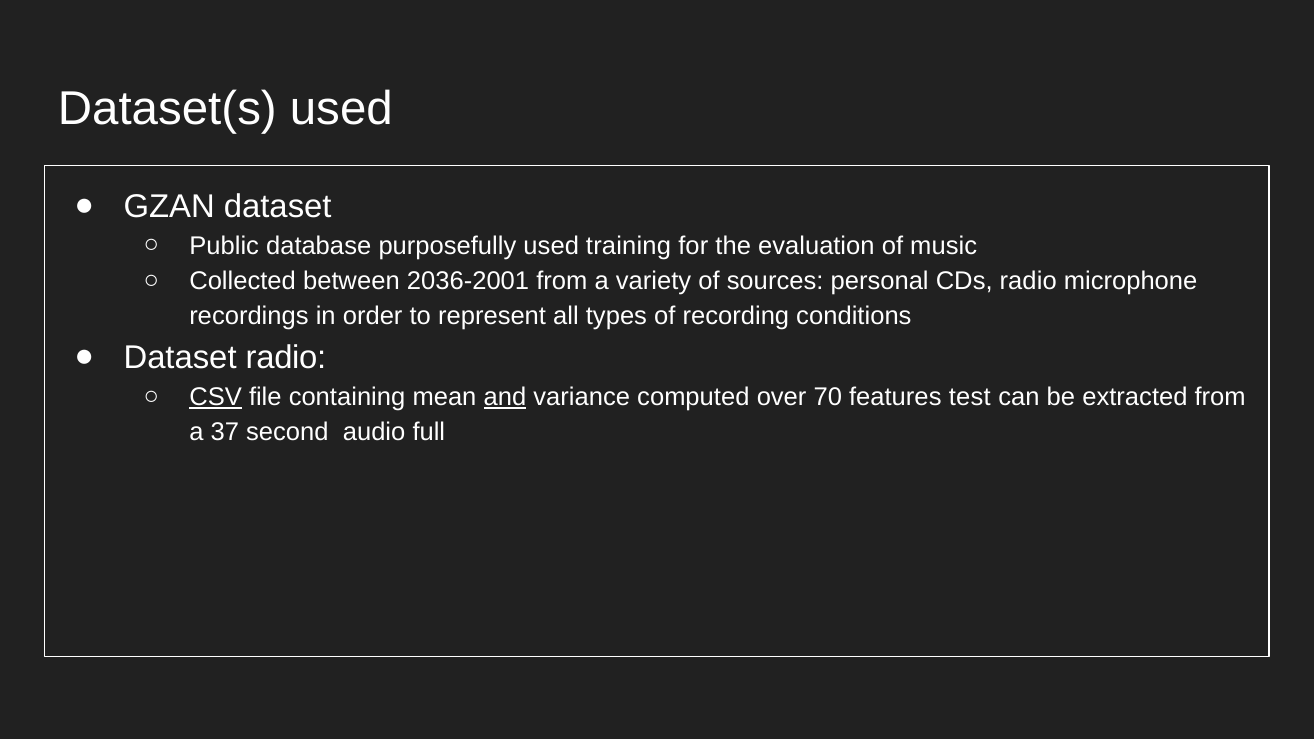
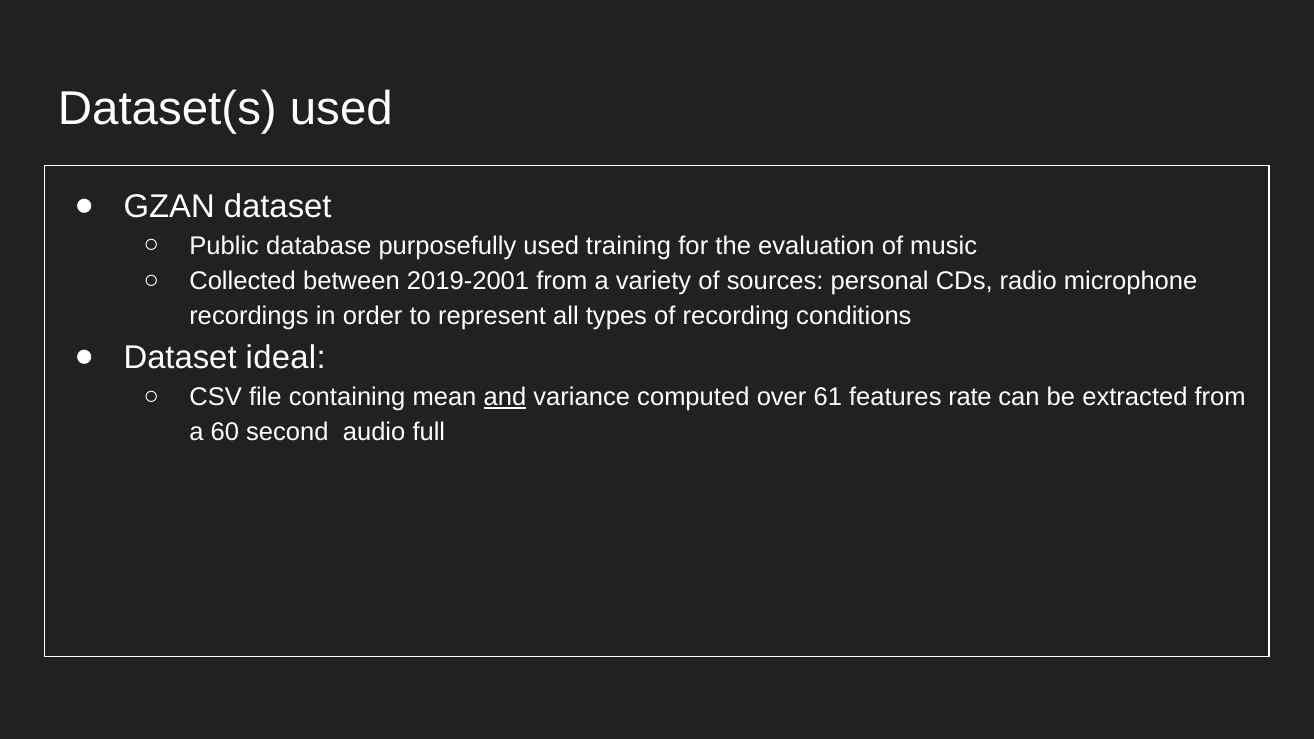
2036-2001: 2036-2001 -> 2019-2001
Dataset radio: radio -> ideal
CSV underline: present -> none
70: 70 -> 61
test: test -> rate
37: 37 -> 60
